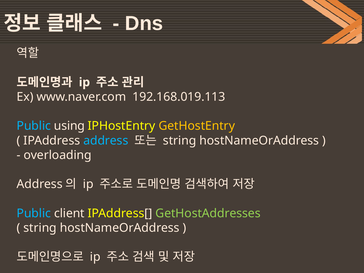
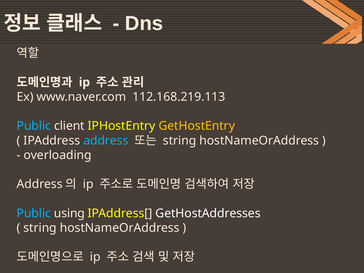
192.168.019.113: 192.168.019.113 -> 112.168.219.113
using: using -> client
client: client -> using
GetHostAddresses colour: light green -> white
